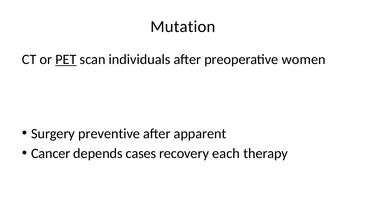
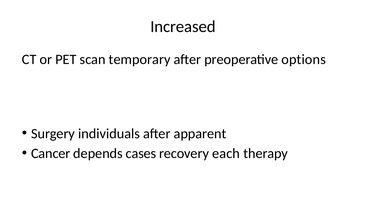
Mutation: Mutation -> Increased
PET underline: present -> none
individuals: individuals -> temporary
women: women -> options
preventive: preventive -> individuals
